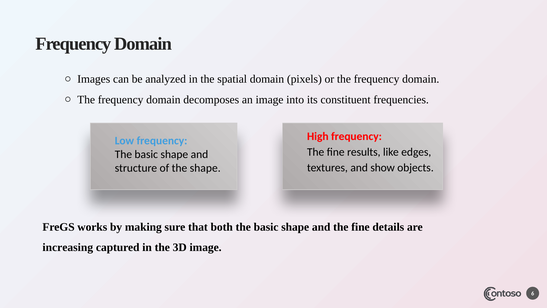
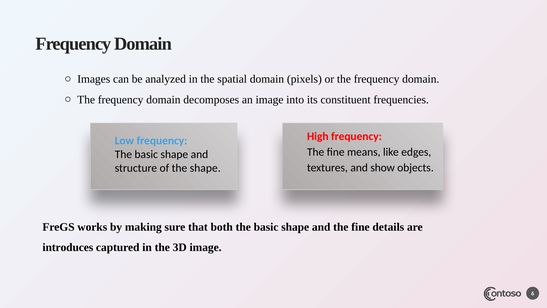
results: results -> means
increasing: increasing -> introduces
